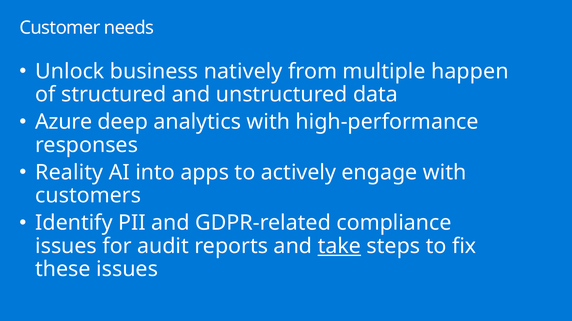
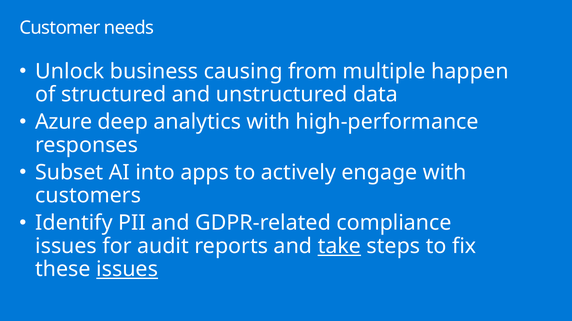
natively: natively -> causing
Reality: Reality -> Subset
issues at (127, 270) underline: none -> present
